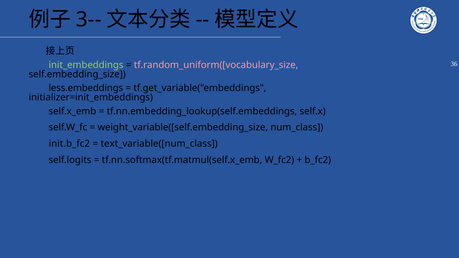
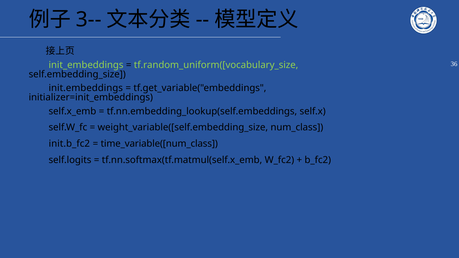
tf.random_uniform([vocabulary_size colour: pink -> light green
less.embeddings: less.embeddings -> init.embeddings
text_variable([num_class: text_variable([num_class -> time_variable([num_class
